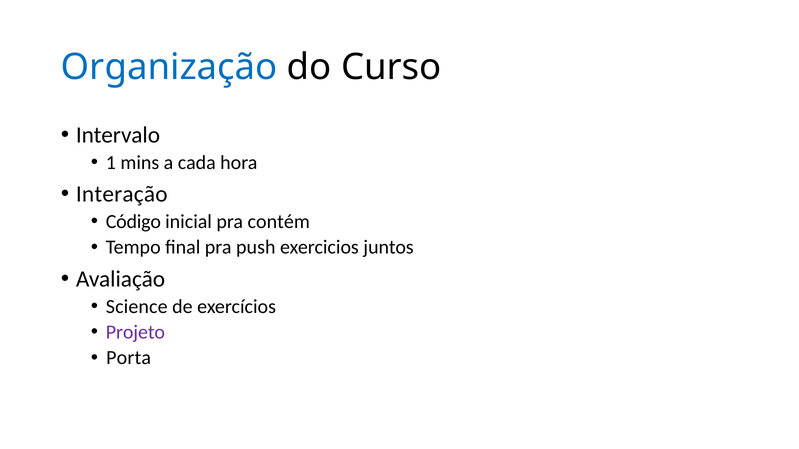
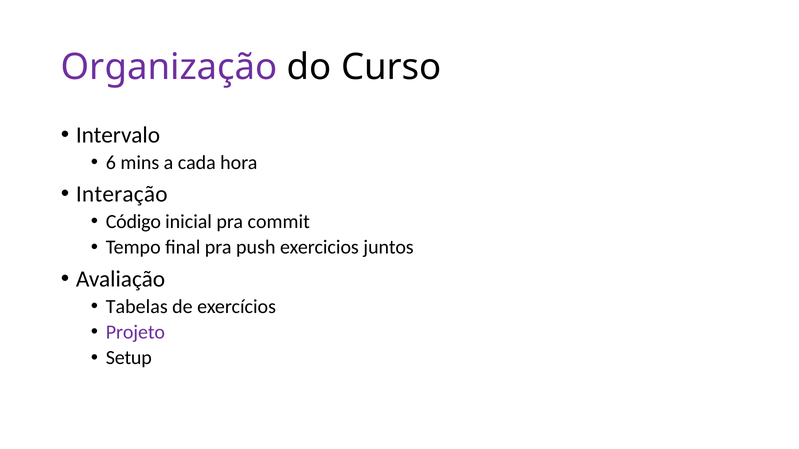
Organização colour: blue -> purple
1: 1 -> 6
contém: contém -> commit
Science: Science -> Tabelas
Porta: Porta -> Setup
